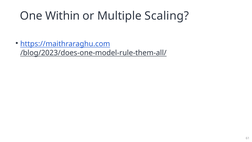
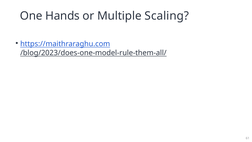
Within: Within -> Hands
